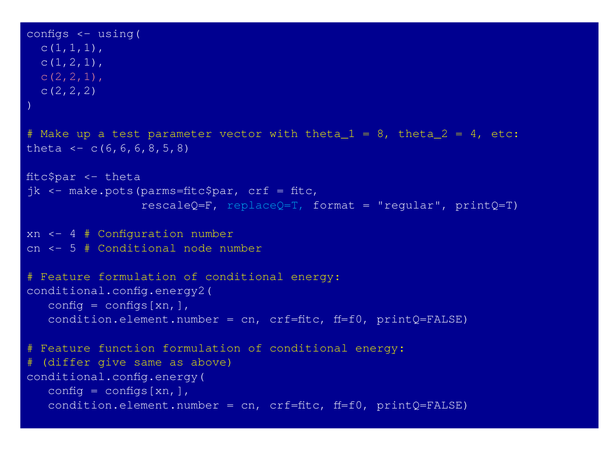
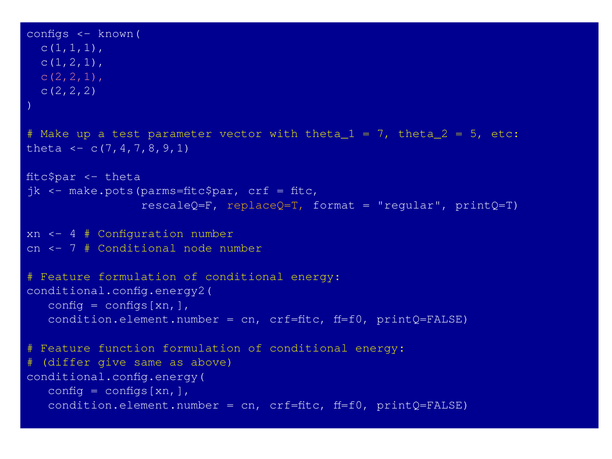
using(: using( -> known(
8 at (384, 133): 8 -> 7
4 at (477, 133): 4 -> 5
c(6,6,6,8,5,8: c(6,6,6,8,5,8 -> c(7,4,7,8,9,1
replaceQ=T colour: light blue -> yellow
5 at (73, 248): 5 -> 7
